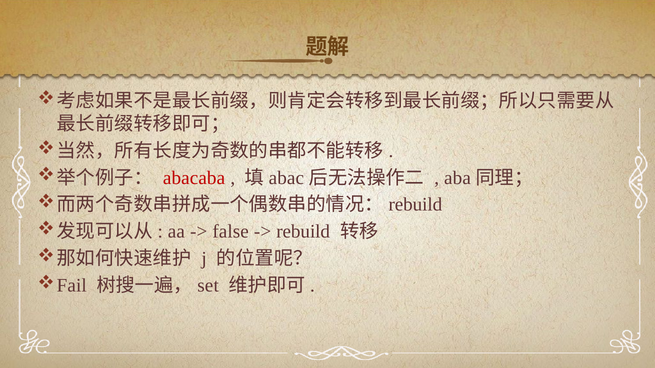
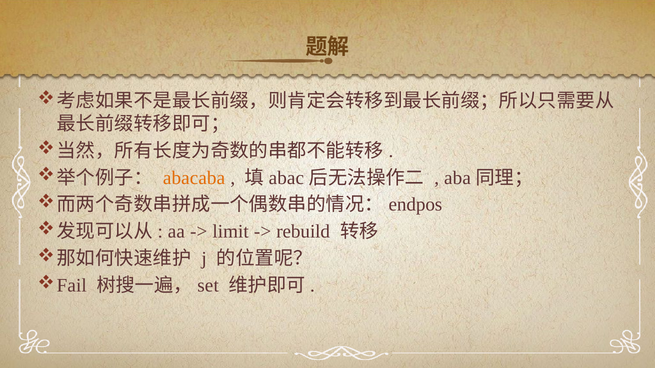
abacaba colour: red -> orange
rebuild at (415, 205): rebuild -> endpos
false: false -> limit
